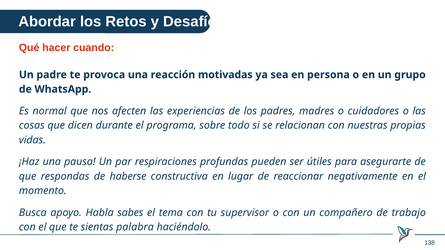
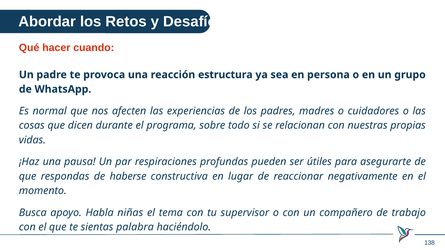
motivadas: motivadas -> estructura
sabes: sabes -> niñas
